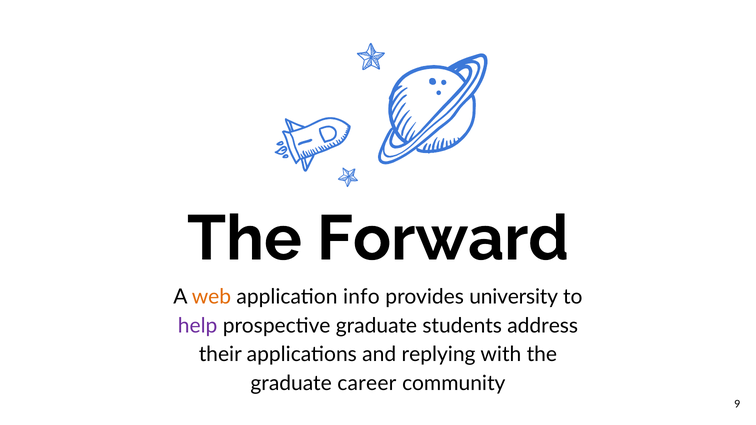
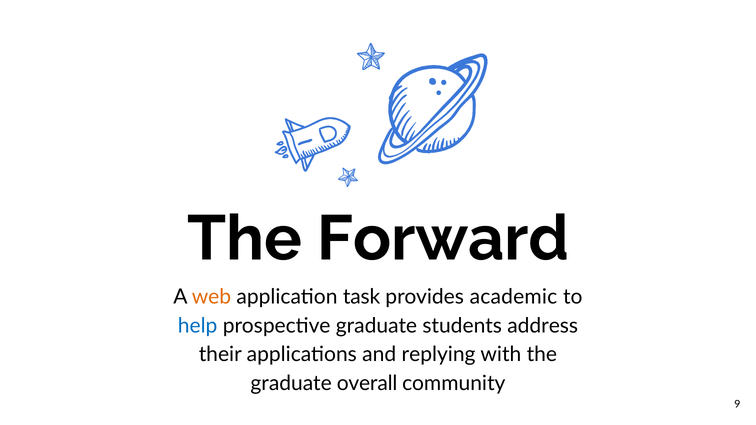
info: info -> task
university: university -> academic
help colour: purple -> blue
career: career -> overall
